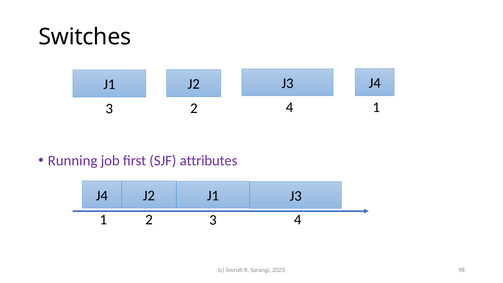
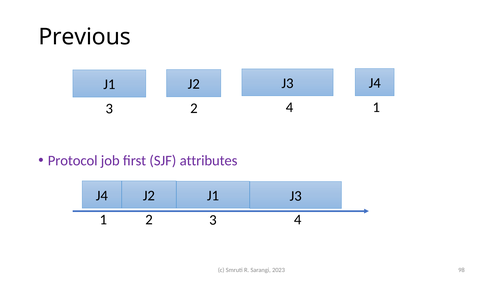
Switches: Switches -> Previous
Running: Running -> Protocol
